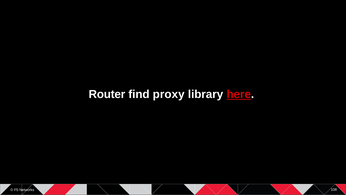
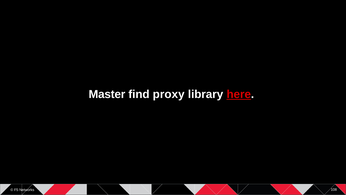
Router: Router -> Master
